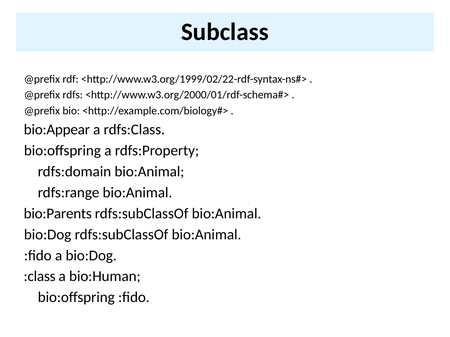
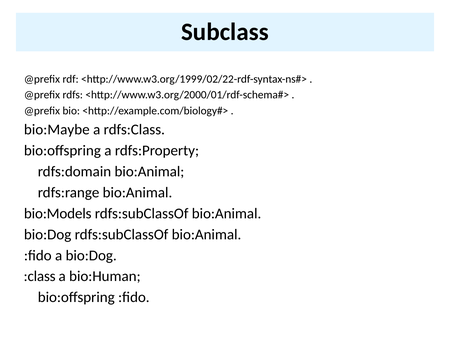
bio:Appear: bio:Appear -> bio:Maybe
bio:Parents: bio:Parents -> bio:Models
